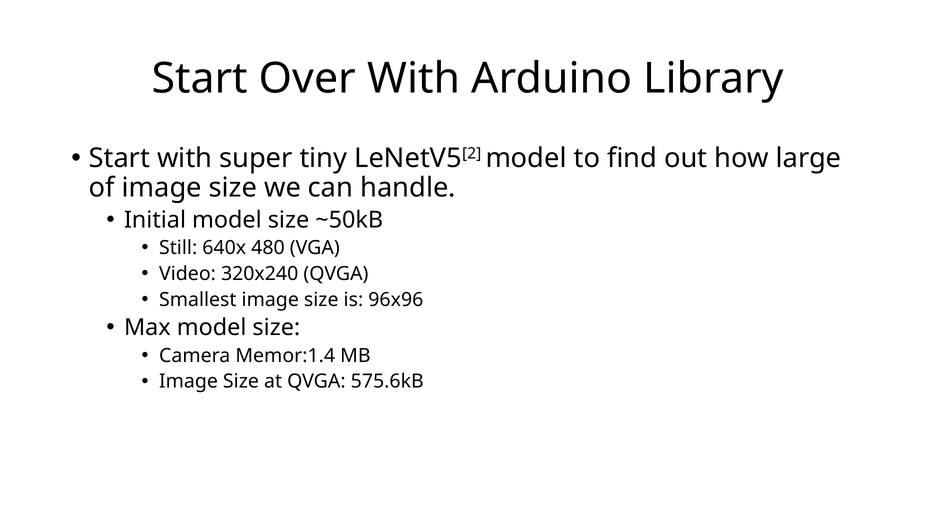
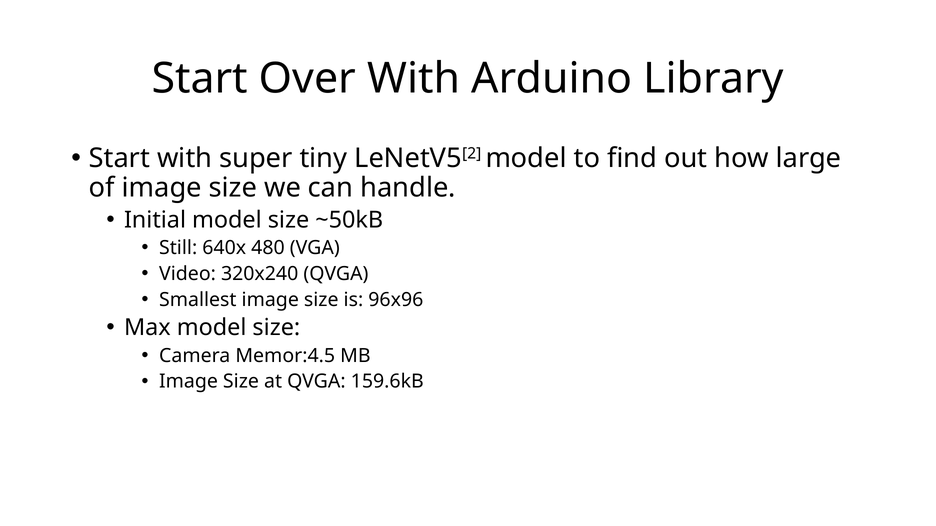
Memor:1.4: Memor:1.4 -> Memor:4.5
575.6kB: 575.6kB -> 159.6kB
